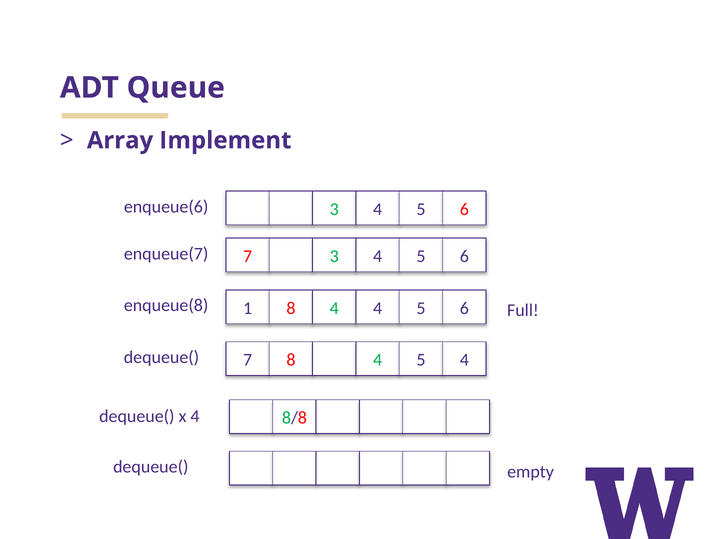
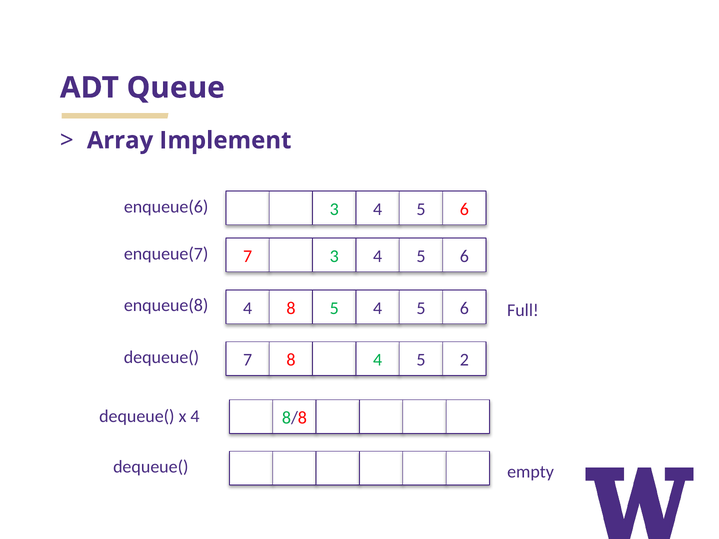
enqueue(8 1: 1 -> 4
4 at (334, 308): 4 -> 5
5 4: 4 -> 2
